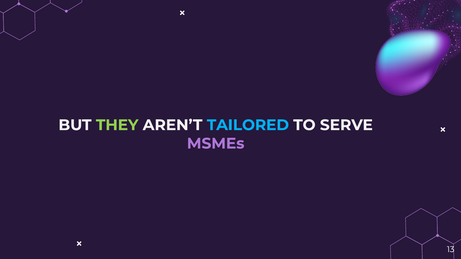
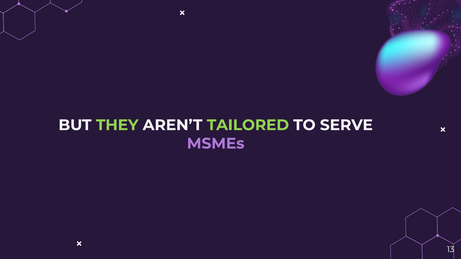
TAILORED colour: light blue -> light green
